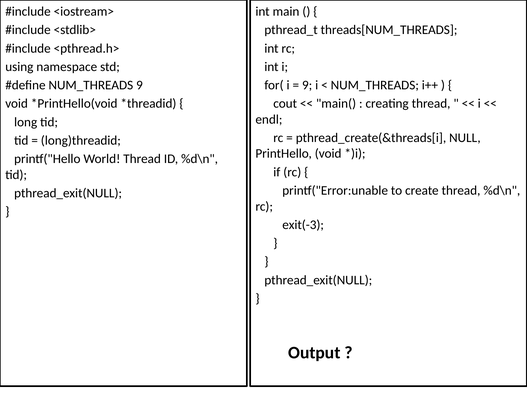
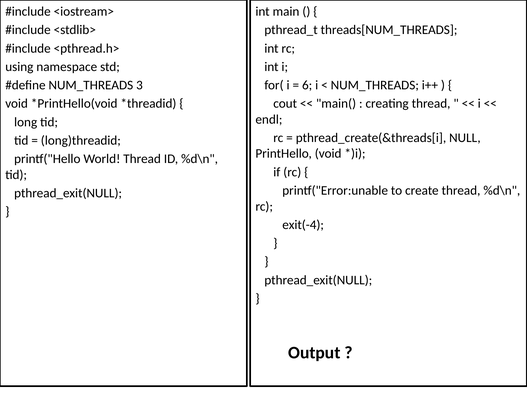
NUM_THREADS 9: 9 -> 3
9 at (307, 85): 9 -> 6
exit(-3: exit(-3 -> exit(-4
